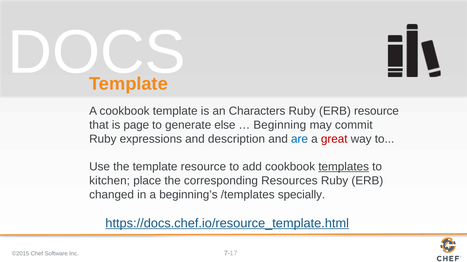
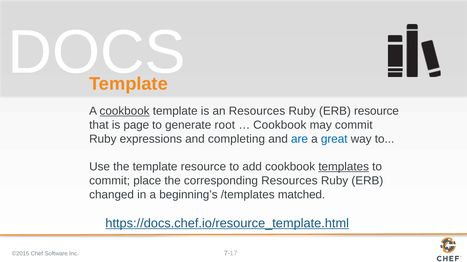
cookbook at (125, 111) underline: none -> present
an Characters: Characters -> Resources
else: else -> root
Beginning at (280, 125): Beginning -> Cookbook
description: description -> completing
great colour: red -> blue
kitchen at (110, 181): kitchen -> commit
specially: specially -> matched
